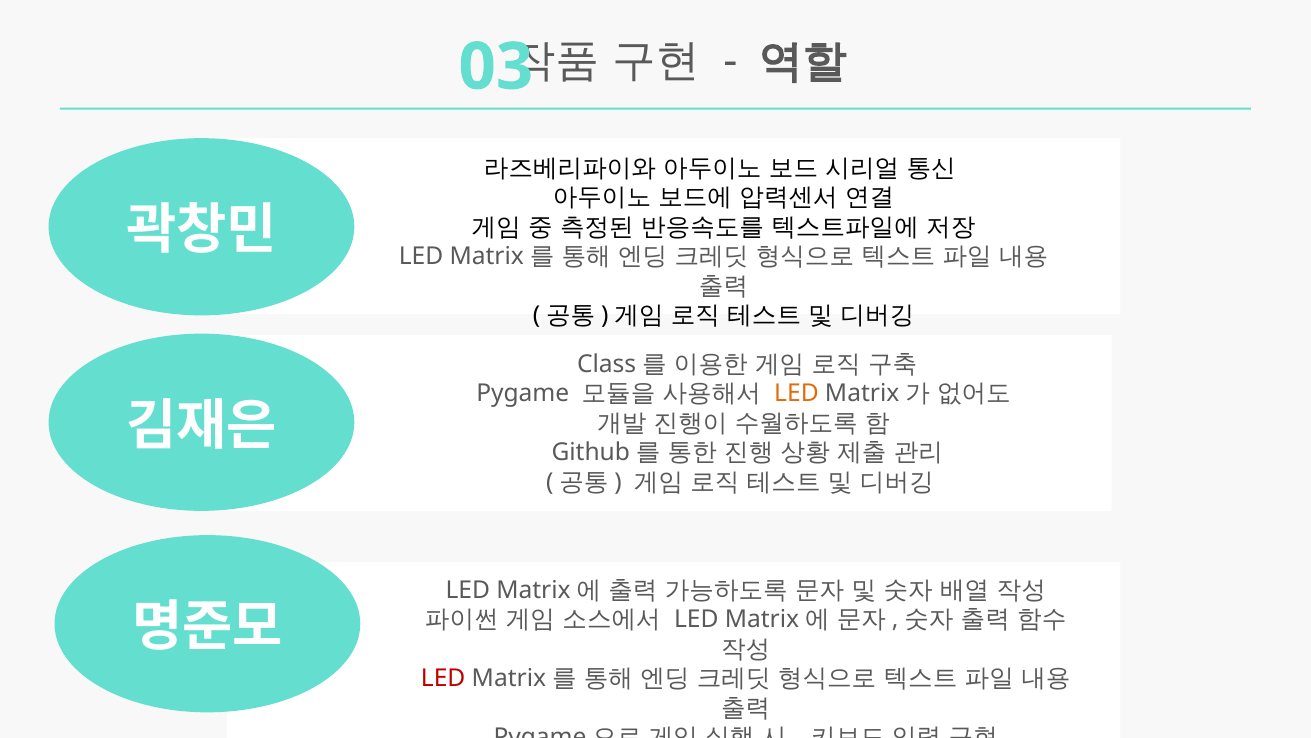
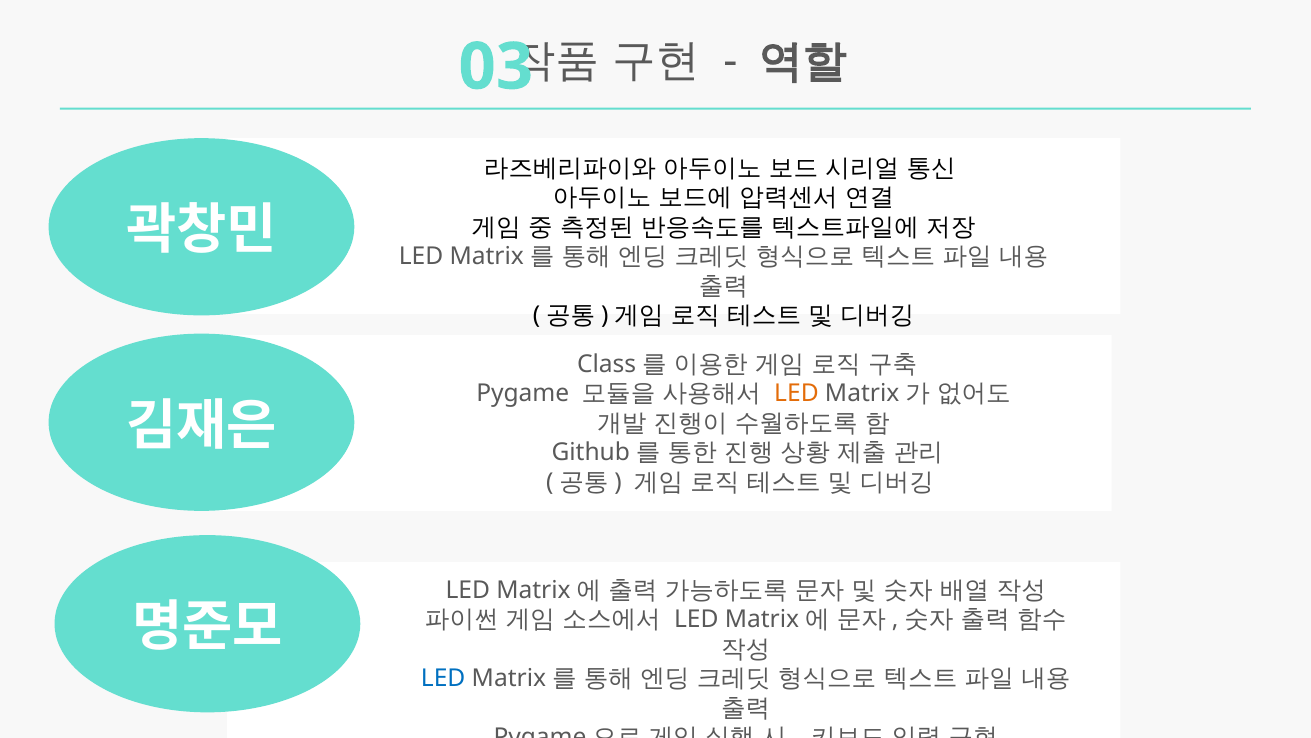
LED at (443, 678) colour: red -> blue
